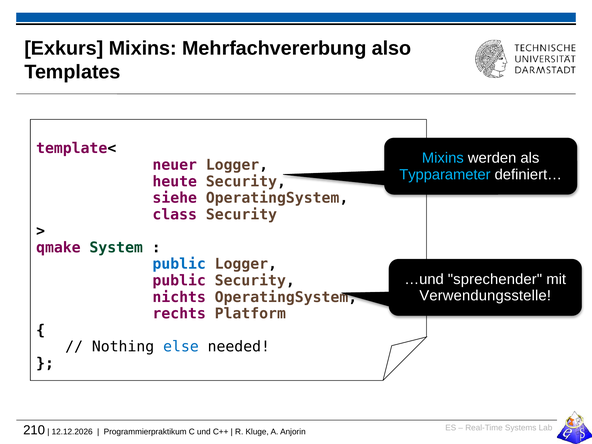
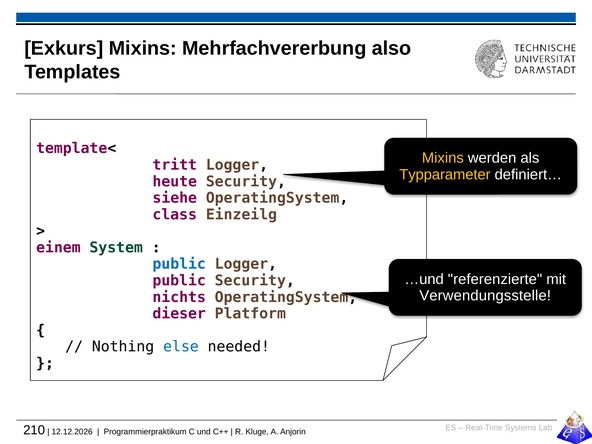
Mixins at (443, 158) colour: light blue -> yellow
neuer: neuer -> tritt
Typparameter colour: light blue -> yellow
class Security: Security -> Einzeilg
qmake: qmake -> einem
sprechender: sprechender -> referenzierte
rechts: rechts -> dieser
